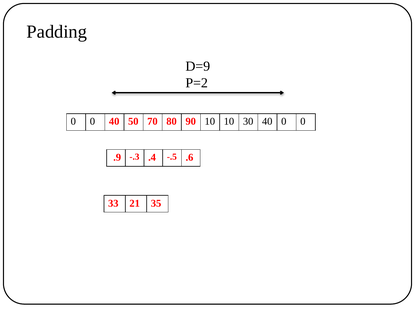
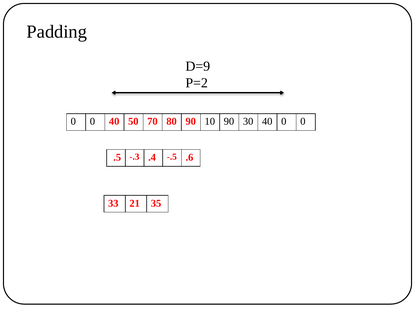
10 10: 10 -> 90
.9: .9 -> .5
